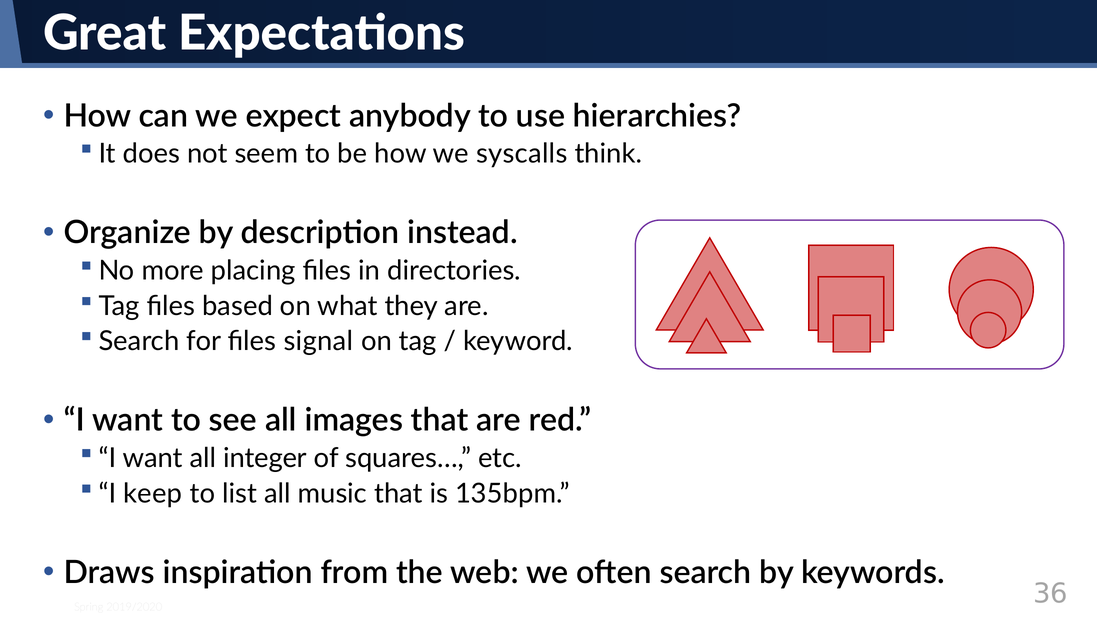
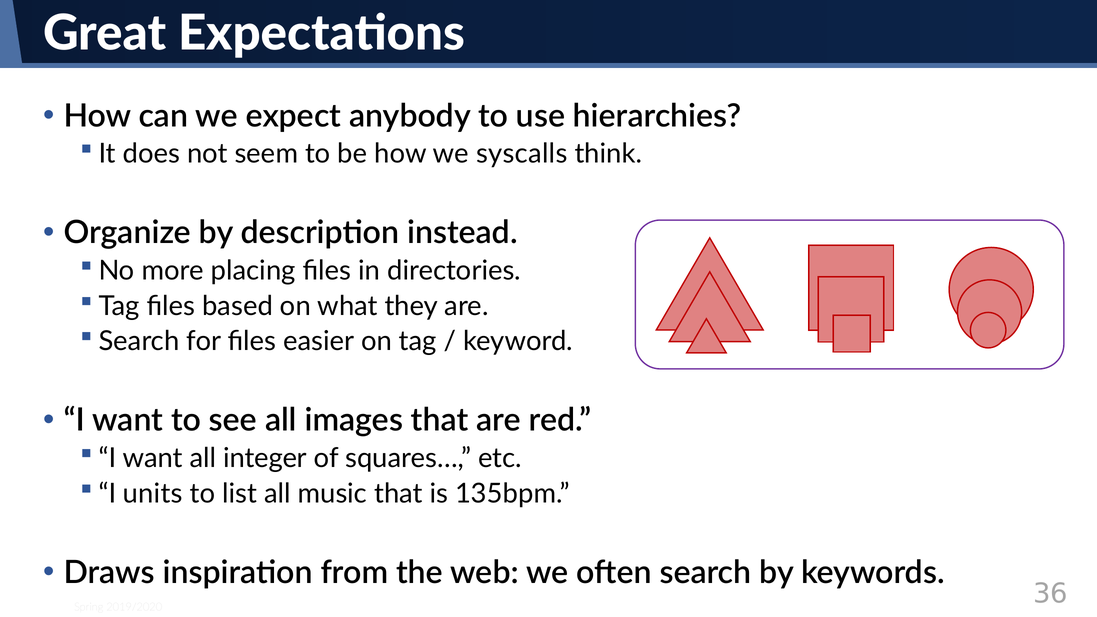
signal: signal -> easier
keep: keep -> units
